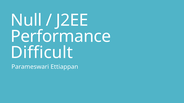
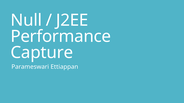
Difficult: Difficult -> Capture
